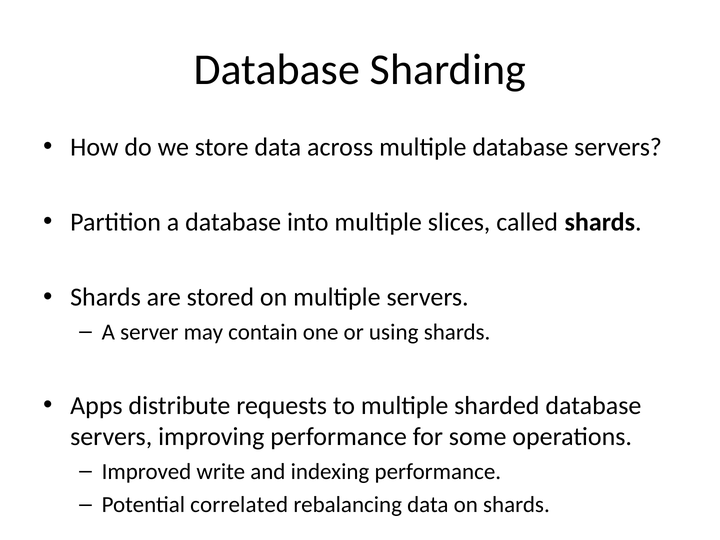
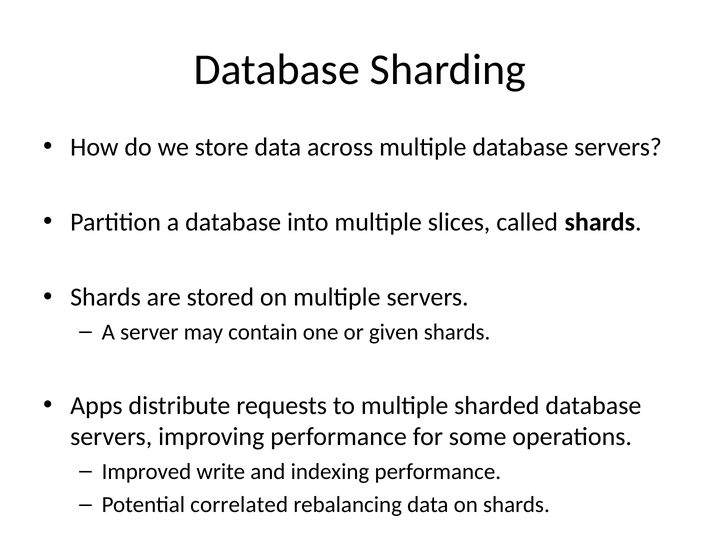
using: using -> given
